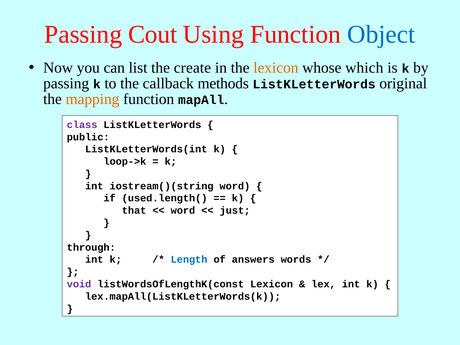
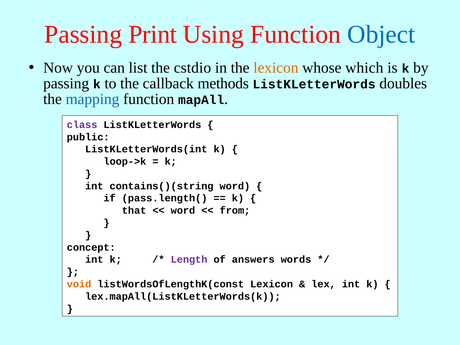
Cout: Cout -> Print
create: create -> cstdio
original: original -> doubles
mapping colour: orange -> blue
iostream()(string: iostream()(string -> contains()(string
used.length(: used.length( -> pass.length(
just: just -> from
through: through -> concept
Length colour: blue -> purple
void colour: purple -> orange
